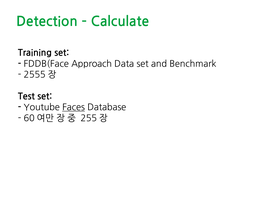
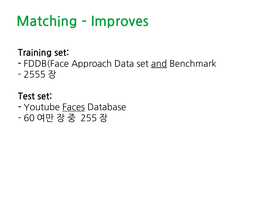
Detection: Detection -> Matching
Calculate: Calculate -> Improves
and underline: none -> present
